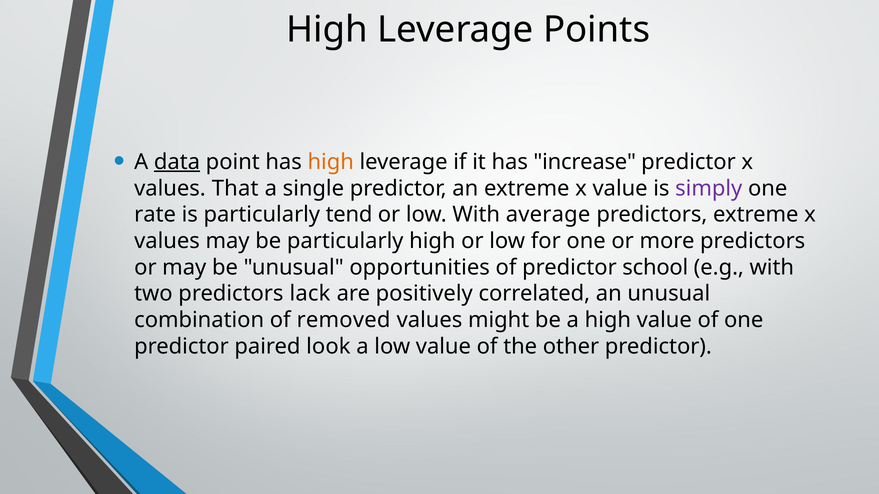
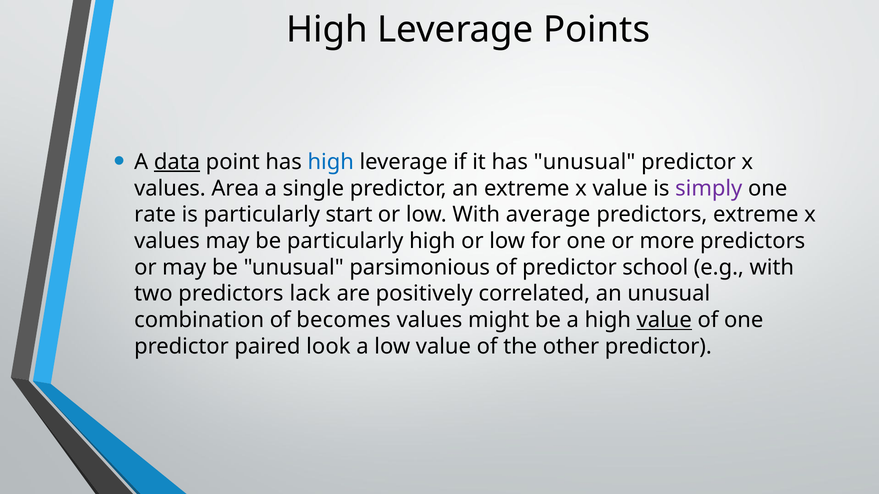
high at (331, 162) colour: orange -> blue
has increase: increase -> unusual
That: That -> Area
tend: tend -> start
opportunities: opportunities -> parsimonious
removed: removed -> becomes
value at (664, 320) underline: none -> present
